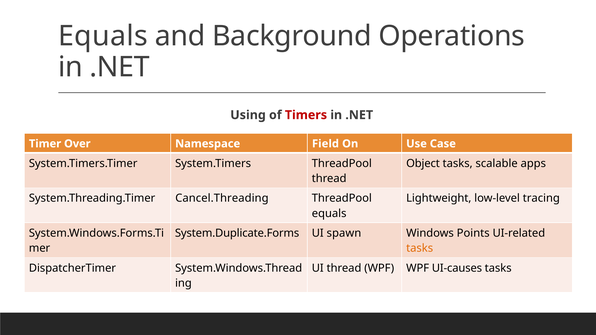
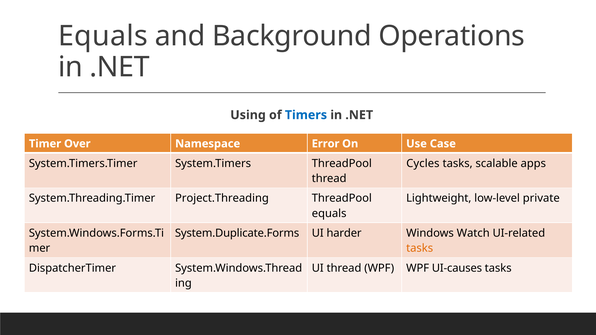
Timers colour: red -> blue
Field: Field -> Error
Object: Object -> Cycles
Cancel.Threading: Cancel.Threading -> Project.Threading
tracing: tracing -> private
spawn: spawn -> harder
Points: Points -> Watch
